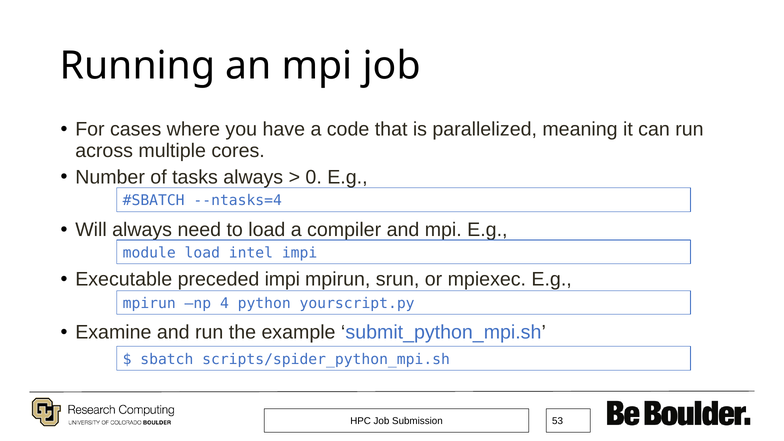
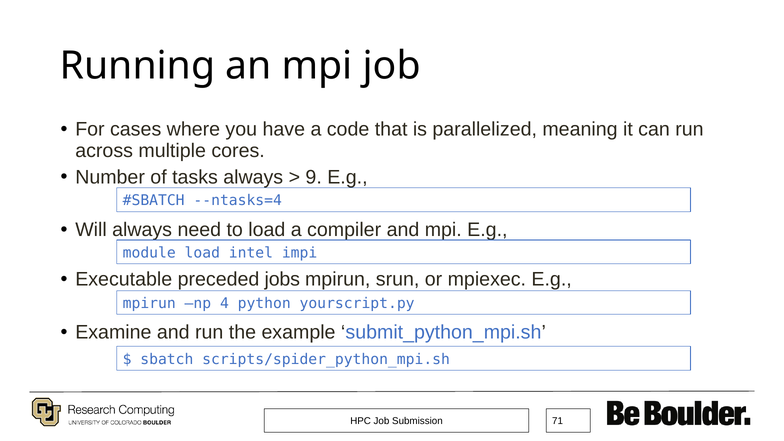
0: 0 -> 9
preceded impi: impi -> jobs
53: 53 -> 71
